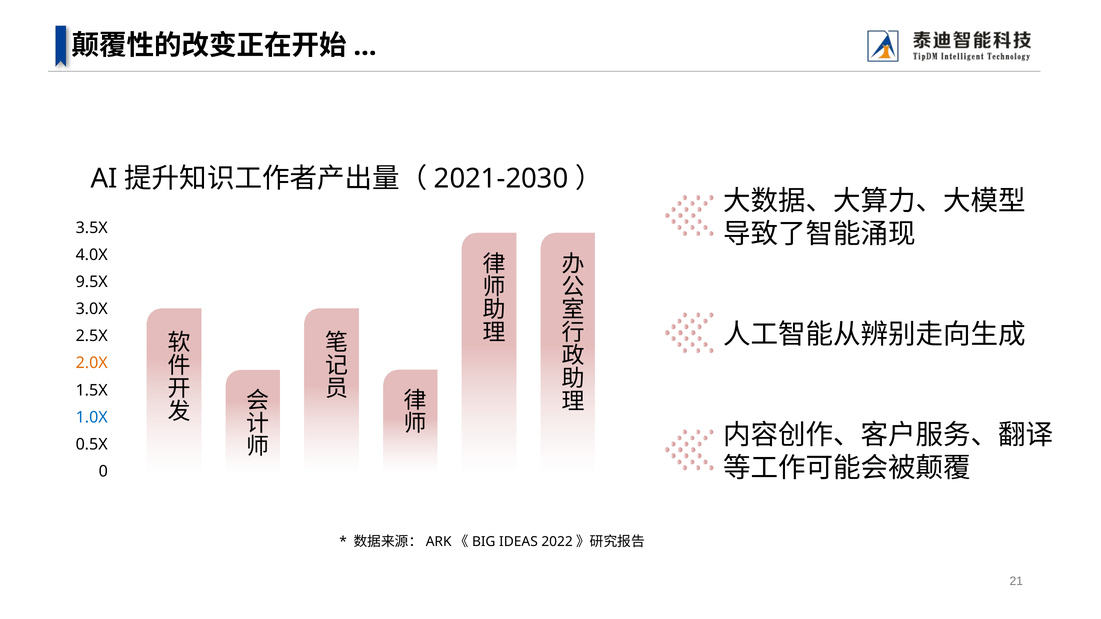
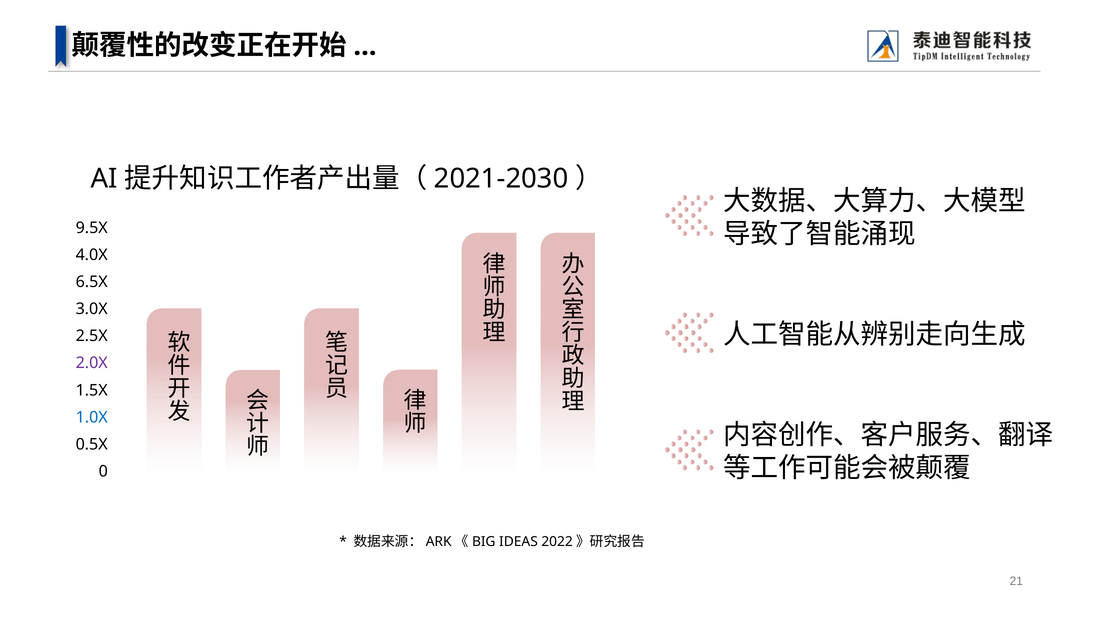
3.5X: 3.5X -> 9.5X
9.5X: 9.5X -> 6.5X
2.0X colour: orange -> purple
